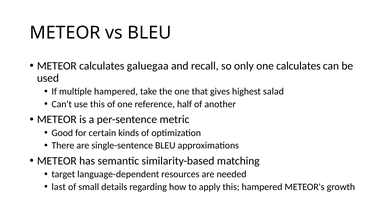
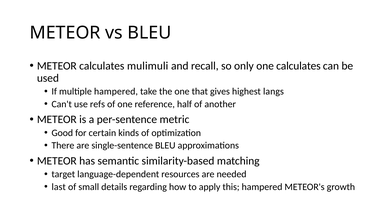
galuegaa: galuegaa -> mulimuli
salad: salad -> langs
use this: this -> refs
